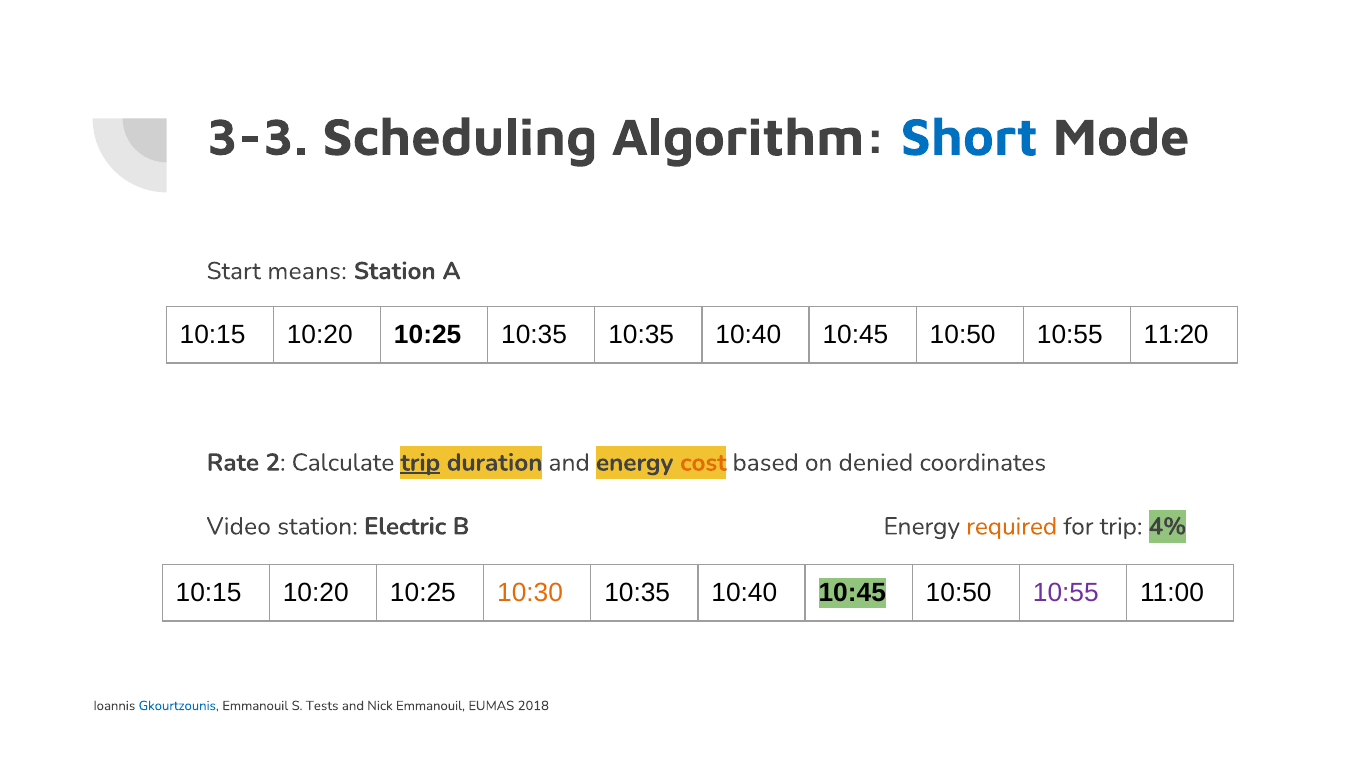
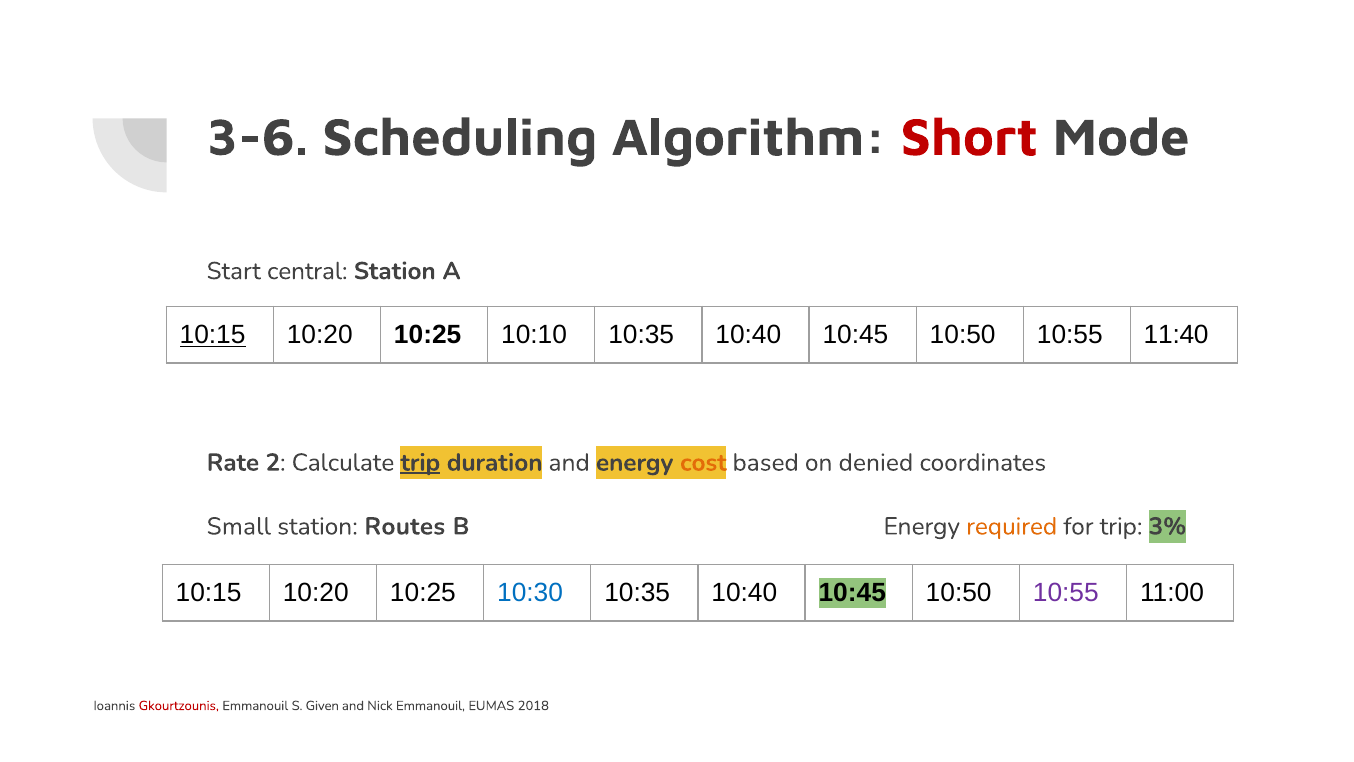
3-3: 3-3 -> 3-6
Short colour: blue -> red
means: means -> central
10:15 at (213, 335) underline: none -> present
10:25 10:35: 10:35 -> 10:10
11:20: 11:20 -> 11:40
Video: Video -> Small
Electric: Electric -> Routes
4%: 4% -> 3%
10:30 colour: orange -> blue
Gkourtzounis colour: blue -> red
Tests: Tests -> Given
